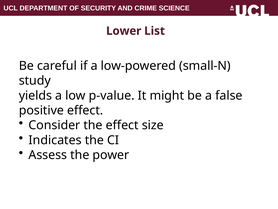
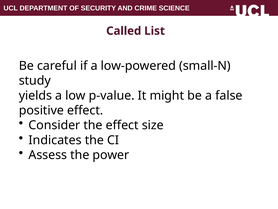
Lower: Lower -> Called
